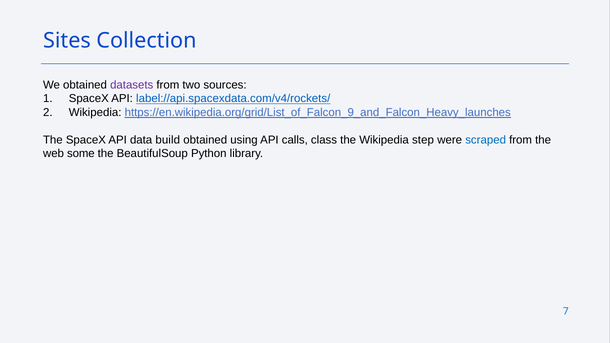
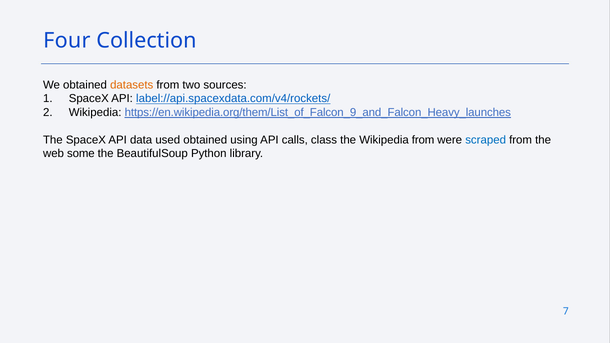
Sites: Sites -> Four
datasets colour: purple -> orange
https://en.wikipedia.org/grid/List_of_Falcon_9_and_Falcon_Heavy_launches: https://en.wikipedia.org/grid/List_of_Falcon_9_and_Falcon_Heavy_launches -> https://en.wikipedia.org/them/List_of_Falcon_9_and_Falcon_Heavy_launches
build: build -> used
Wikipedia step: step -> from
